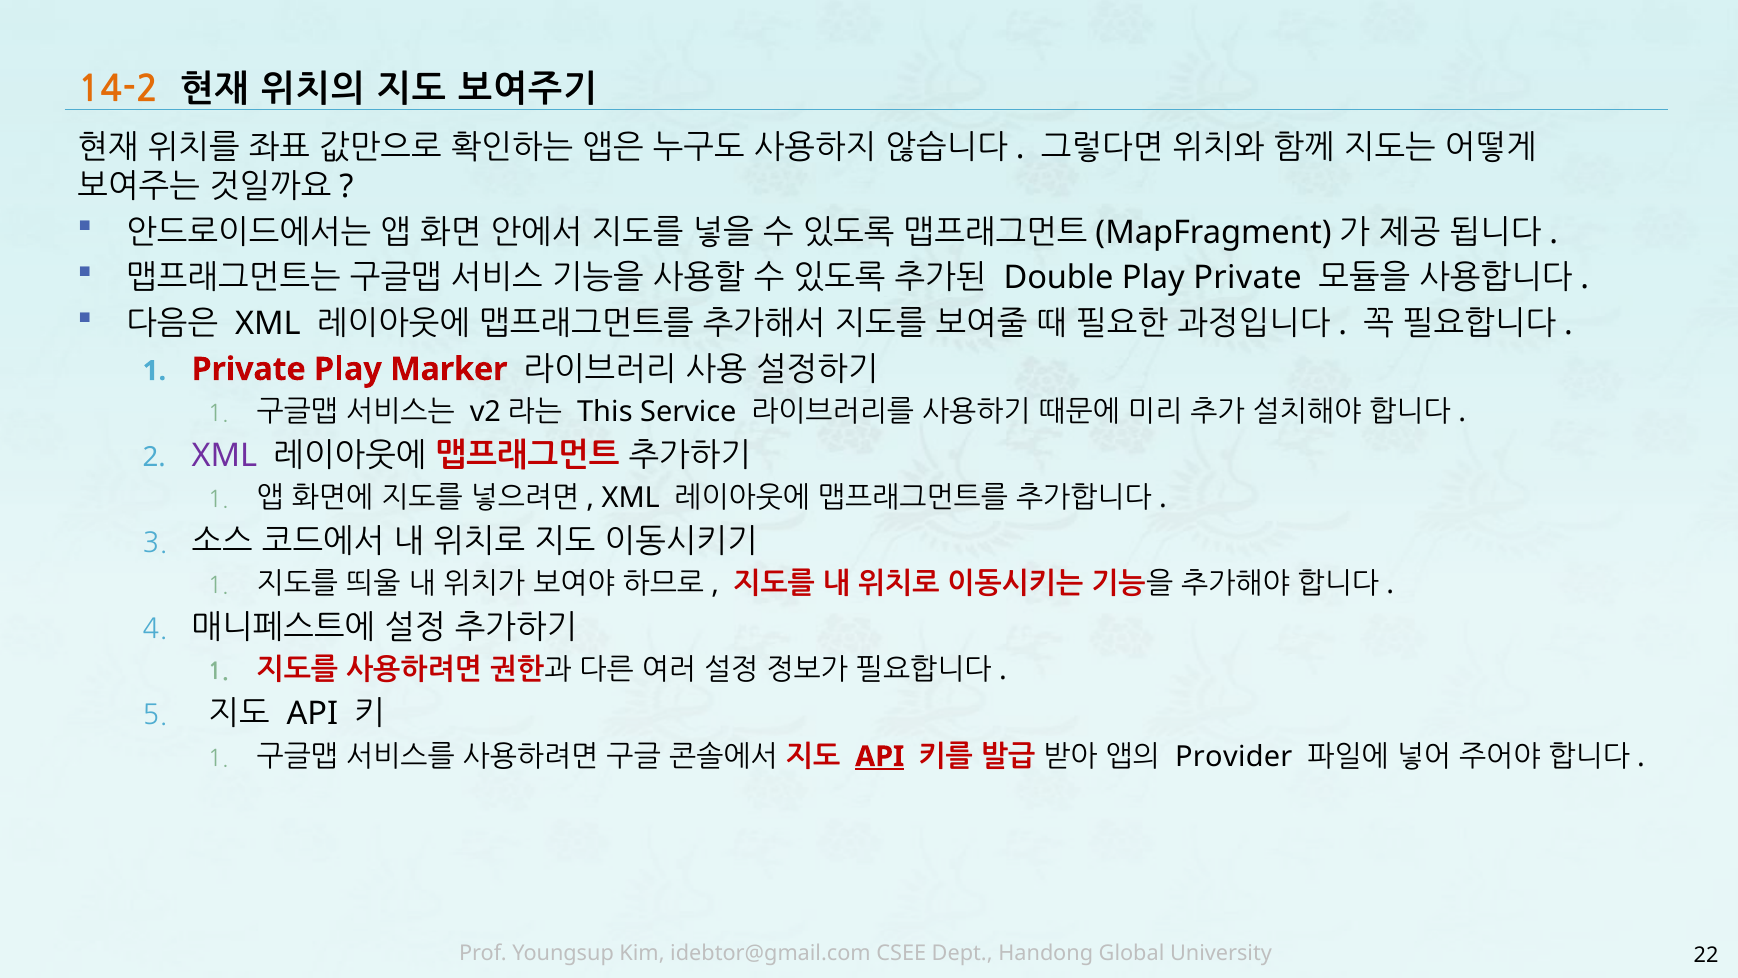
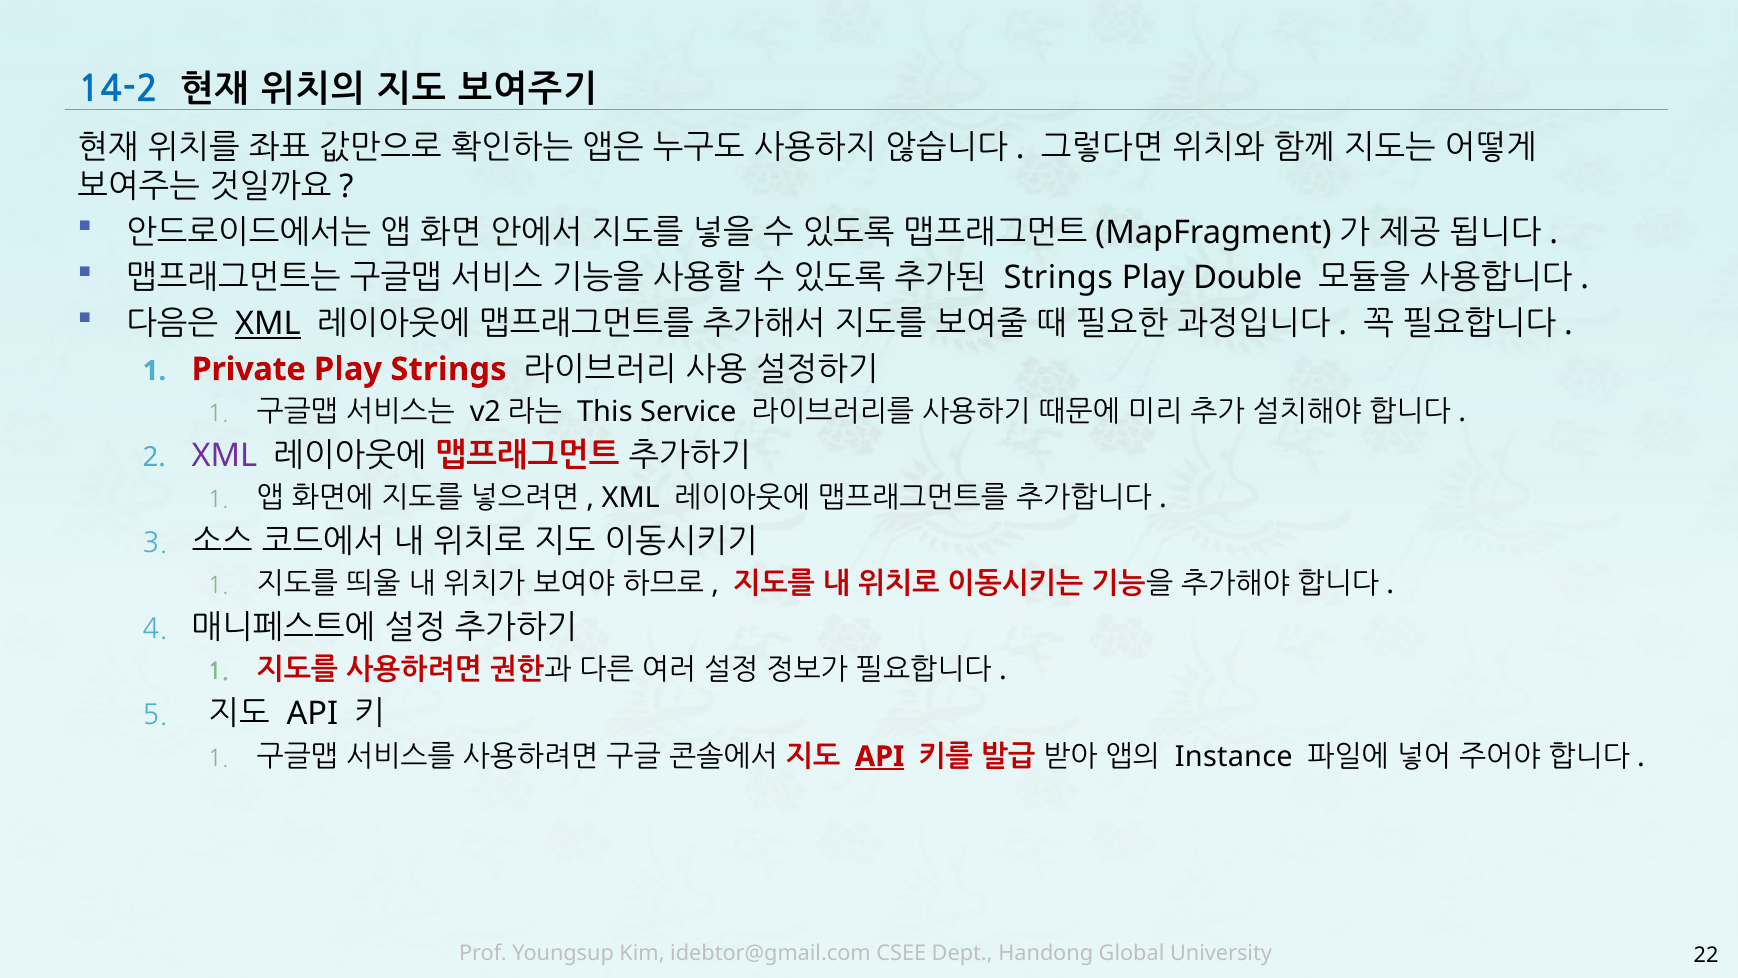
14-2 colour: orange -> blue
Double at (1059, 278): Double -> Strings
Play Private: Private -> Double
XML at (268, 323) underline: none -> present
Play Marker: Marker -> Strings
Provider: Provider -> Instance
